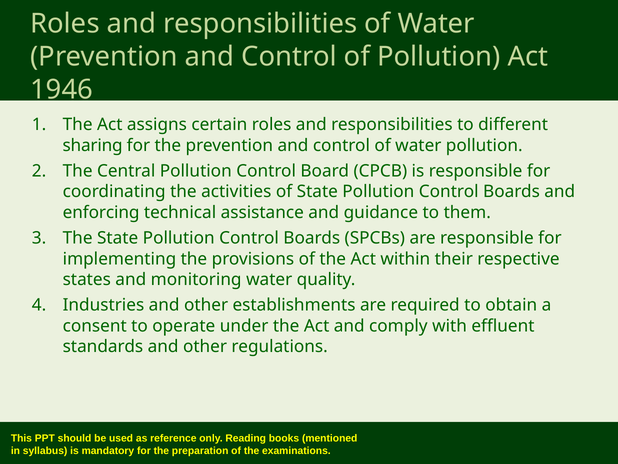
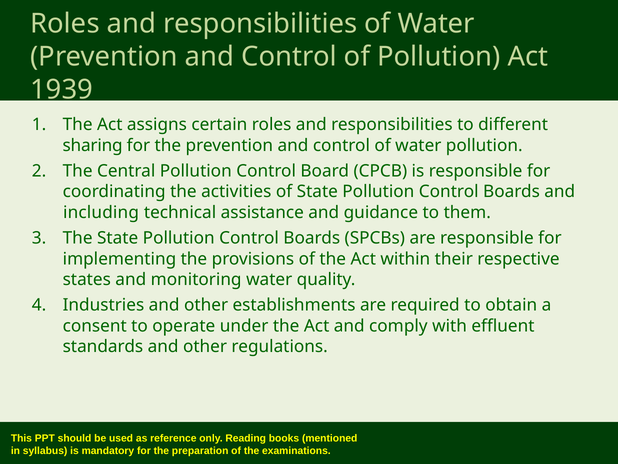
1946: 1946 -> 1939
enforcing: enforcing -> including
